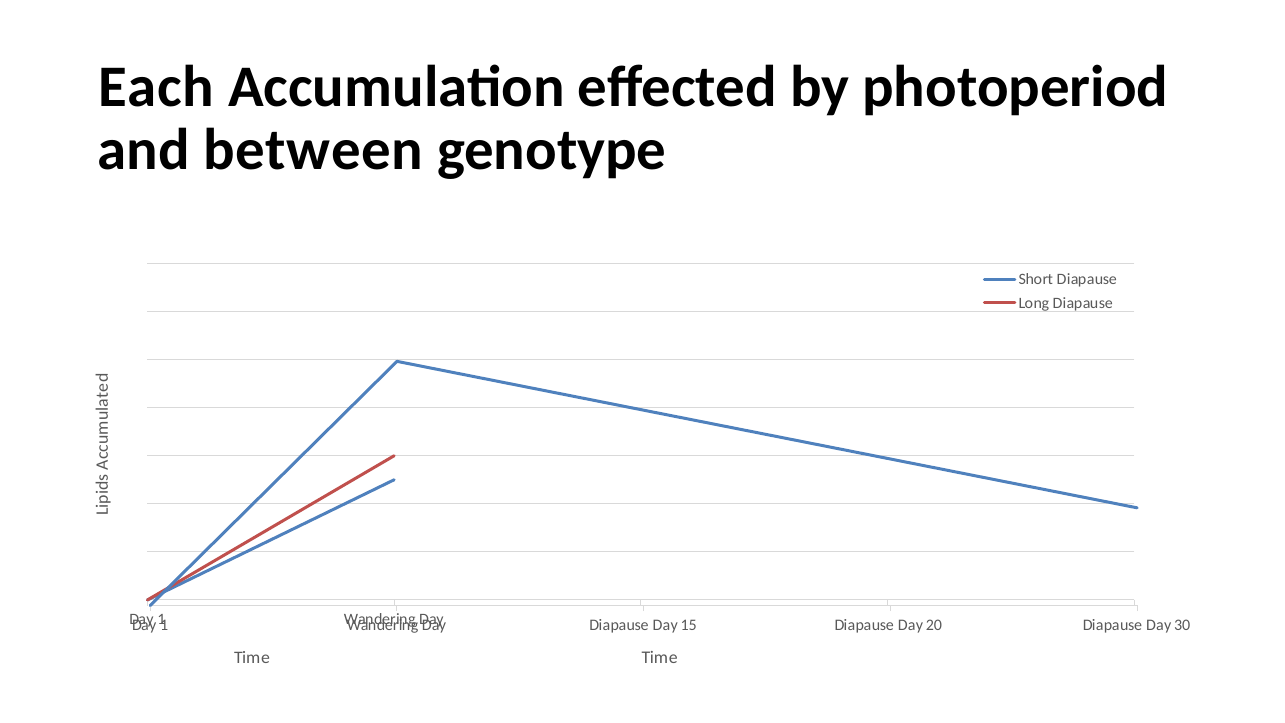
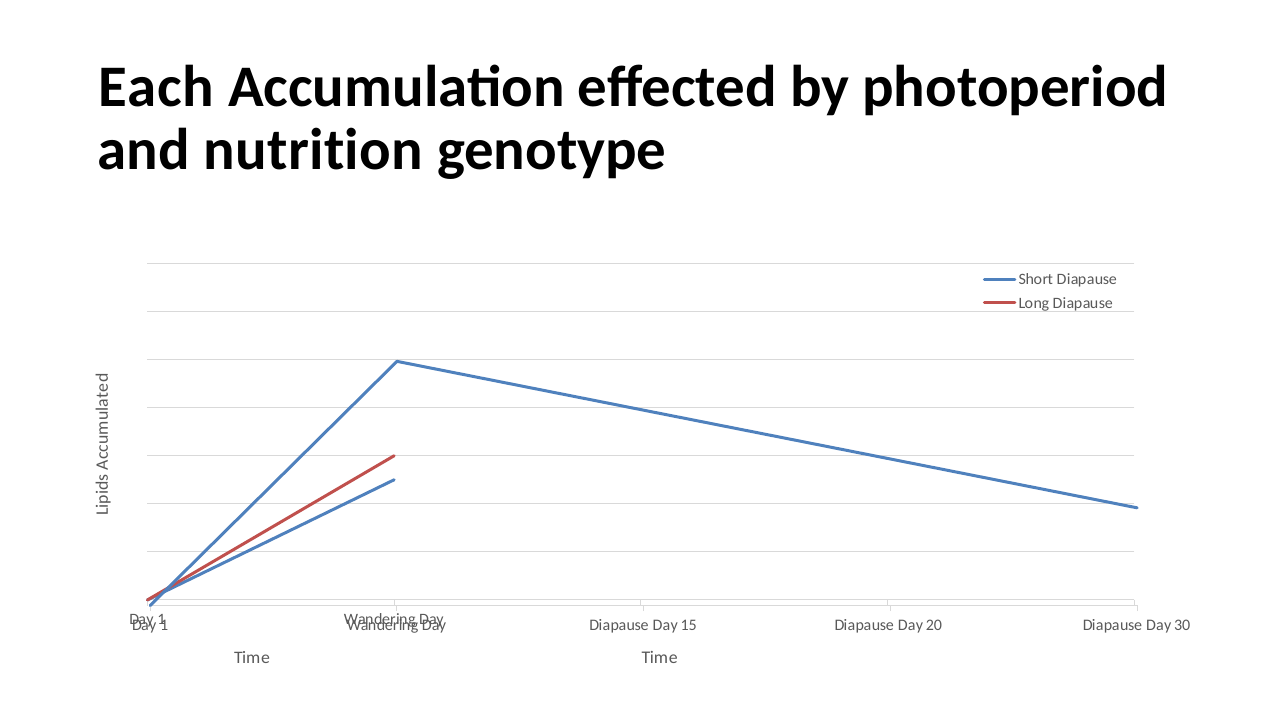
between: between -> nutrition
